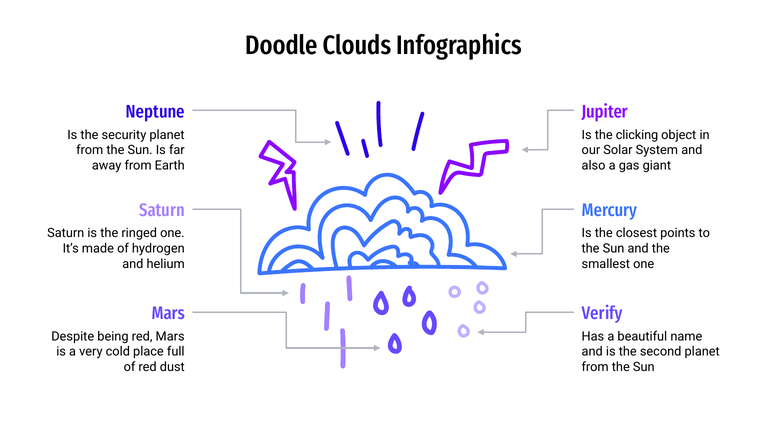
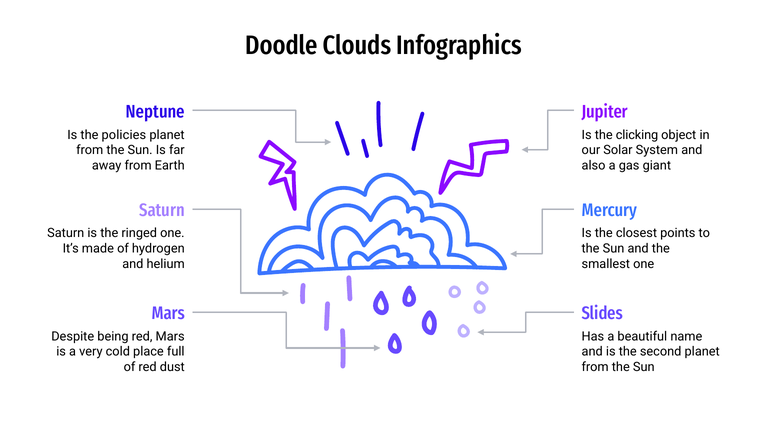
security: security -> policies
Verify: Verify -> Slides
